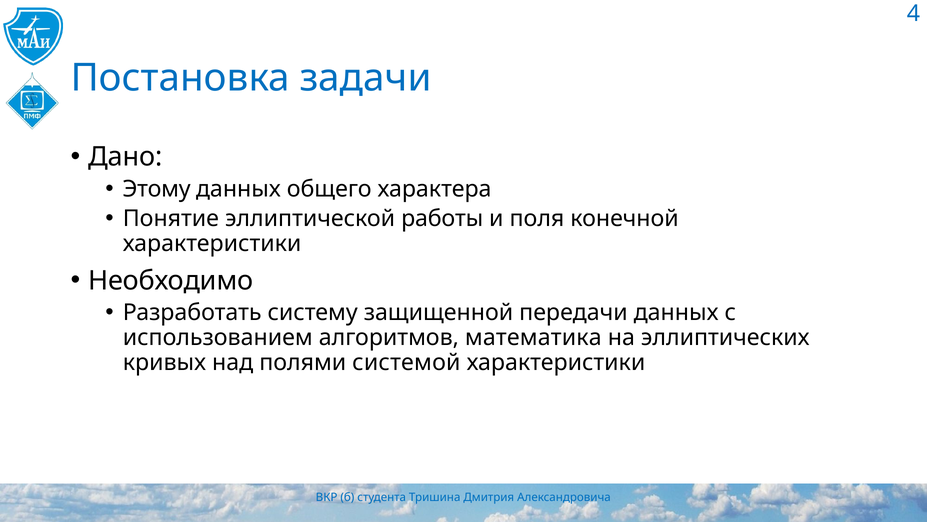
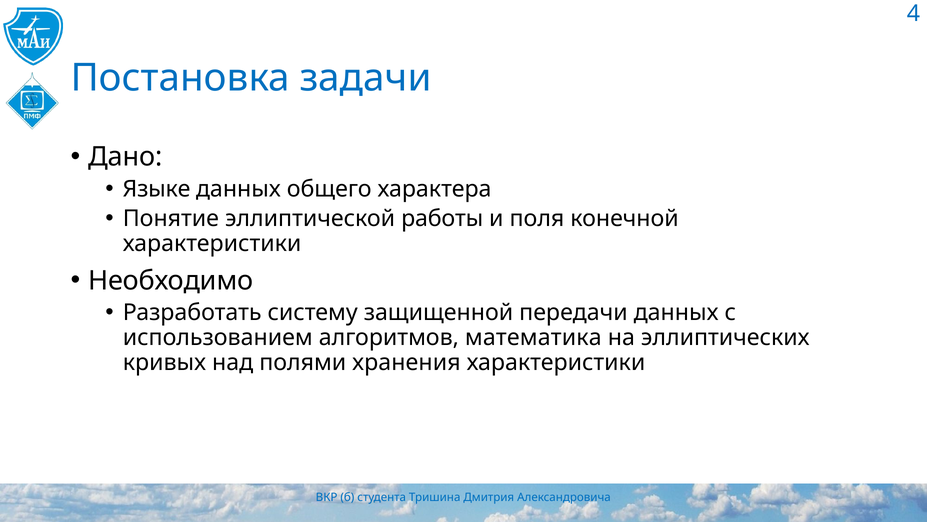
Этому: Этому -> Языке
системой: системой -> хранения
